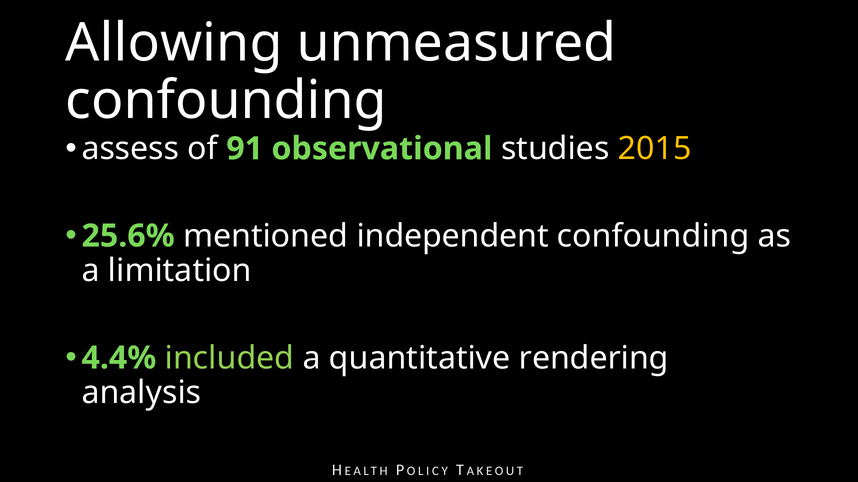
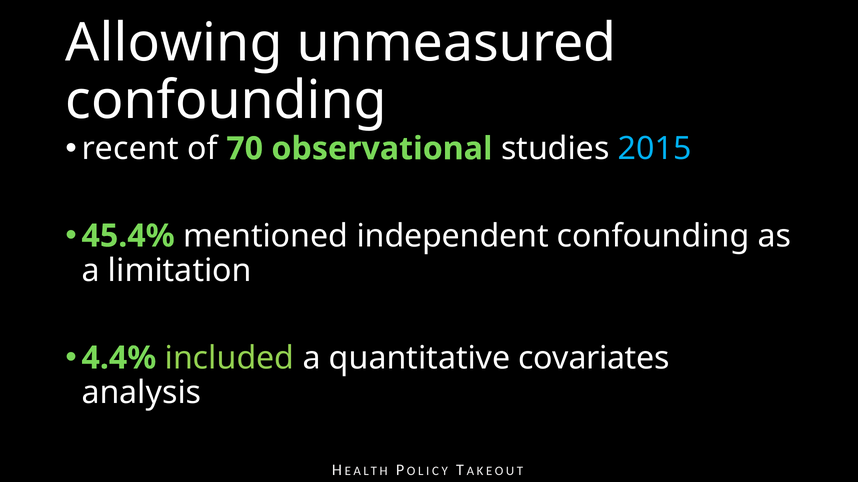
assess: assess -> recent
91: 91 -> 70
2015 colour: yellow -> light blue
25.6%: 25.6% -> 45.4%
rendering: rendering -> covariates
